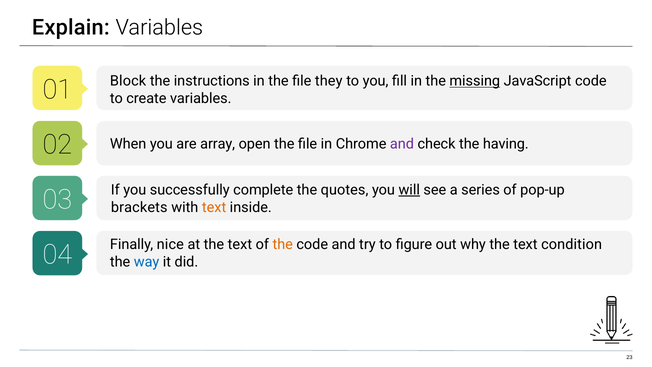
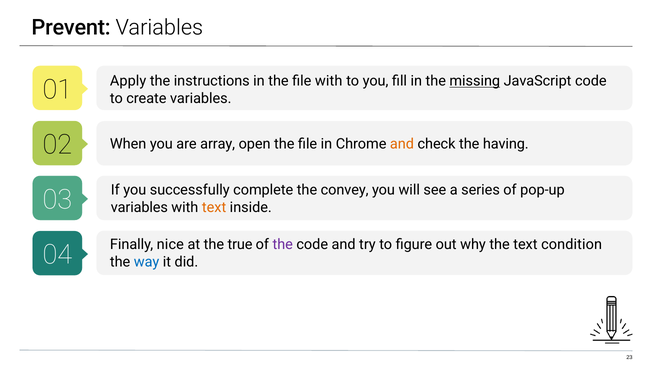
Explain: Explain -> Prevent
Block: Block -> Apply
file they: they -> with
and at (402, 144) colour: purple -> orange
quotes: quotes -> convey
will underline: present -> none
brackets at (139, 207): brackets -> variables
at the text: text -> true
the at (283, 244) colour: orange -> purple
